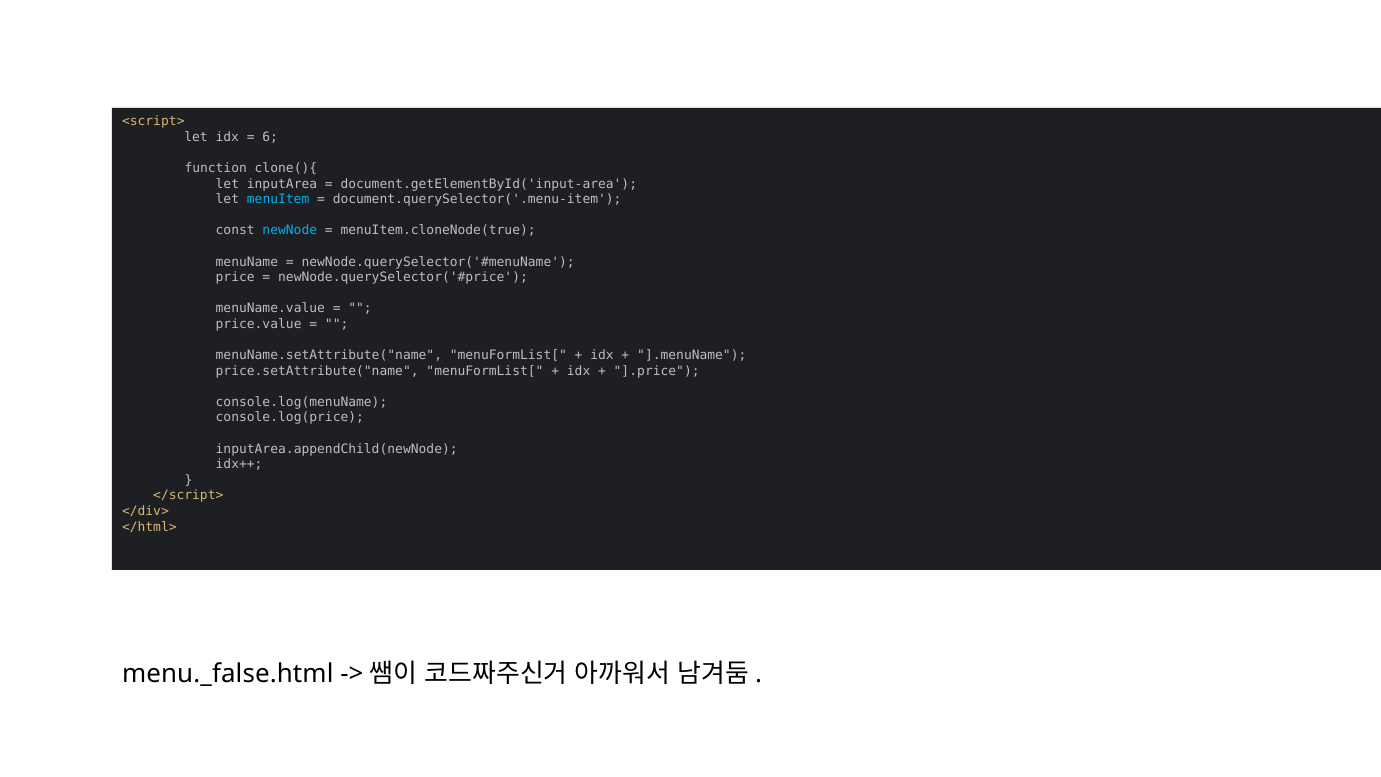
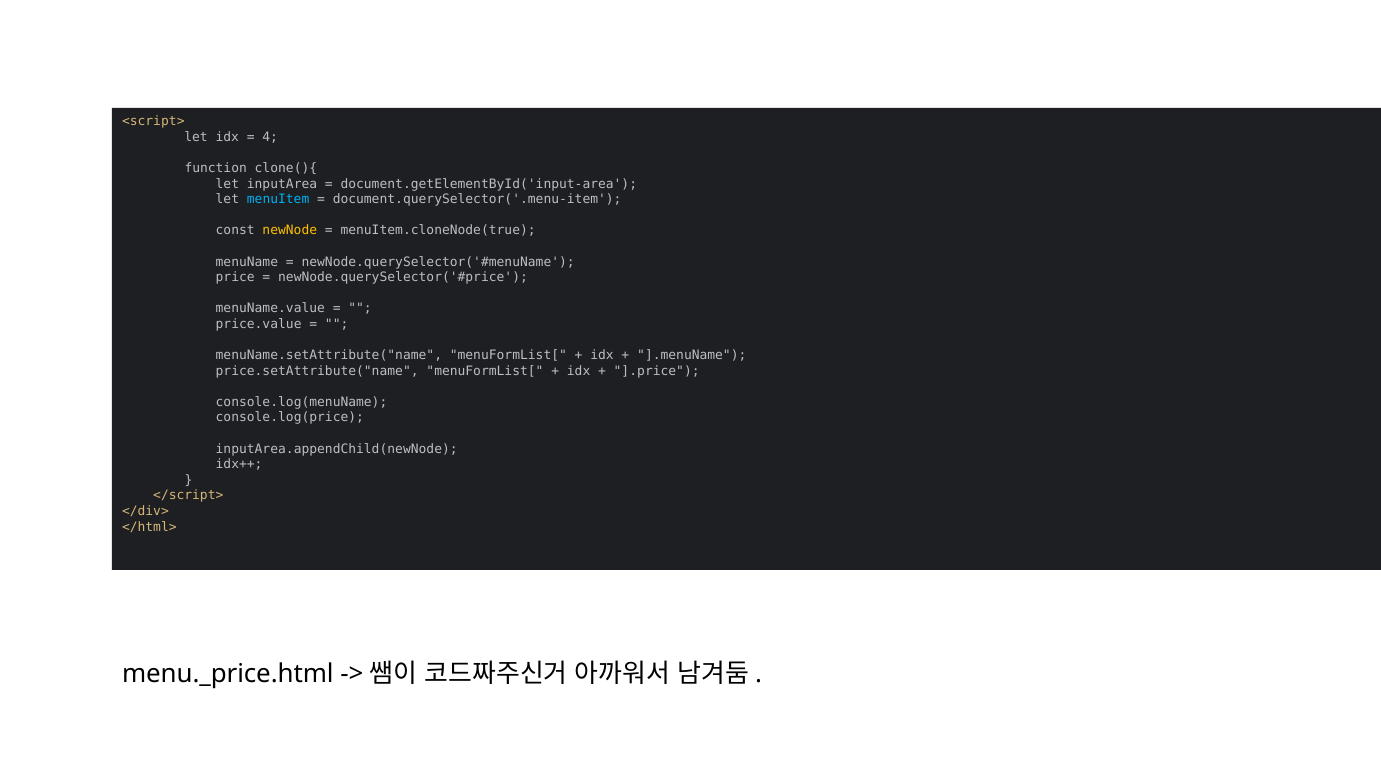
6: 6 -> 4
newNode colour: light blue -> yellow
menu._false.html: menu._false.html -> menu._price.html
